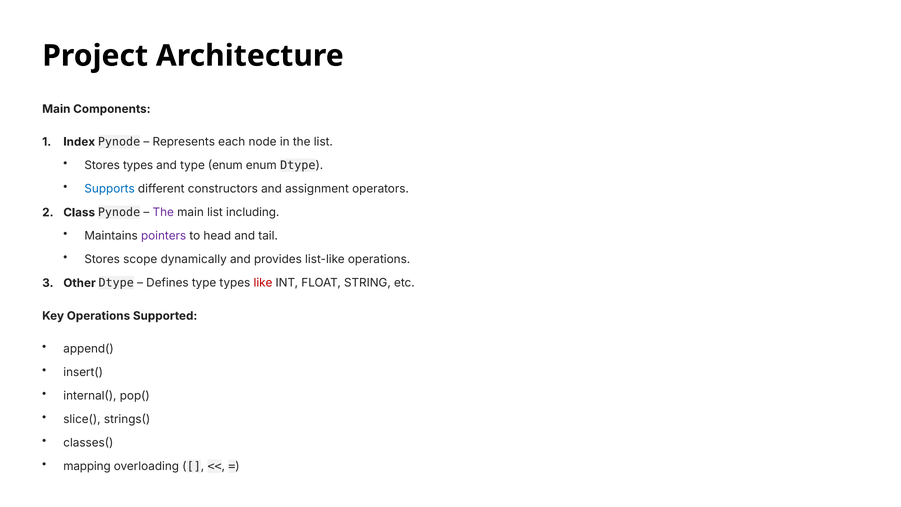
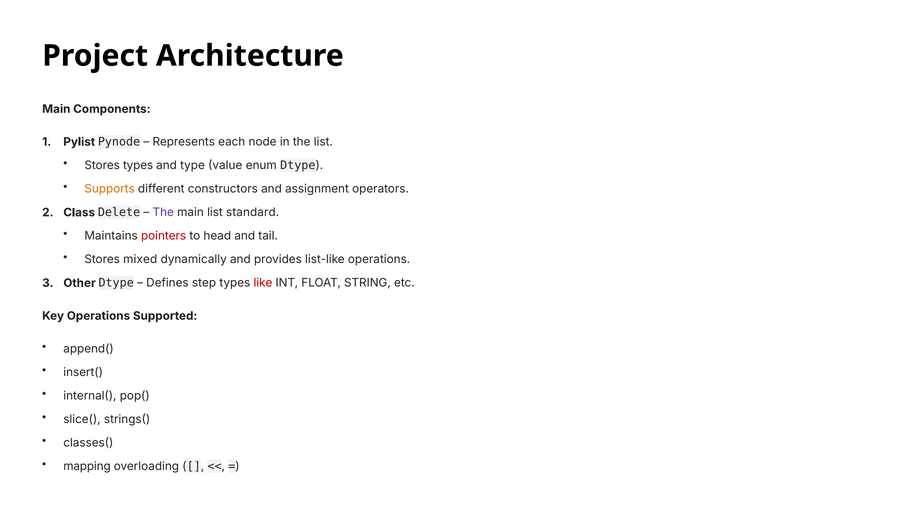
Index: Index -> Pylist
type enum: enum -> value
Supports colour: blue -> orange
Class Pynode: Pynode -> Delete
including: including -> standard
pointers colour: purple -> red
scope: scope -> mixed
Defines type: type -> step
